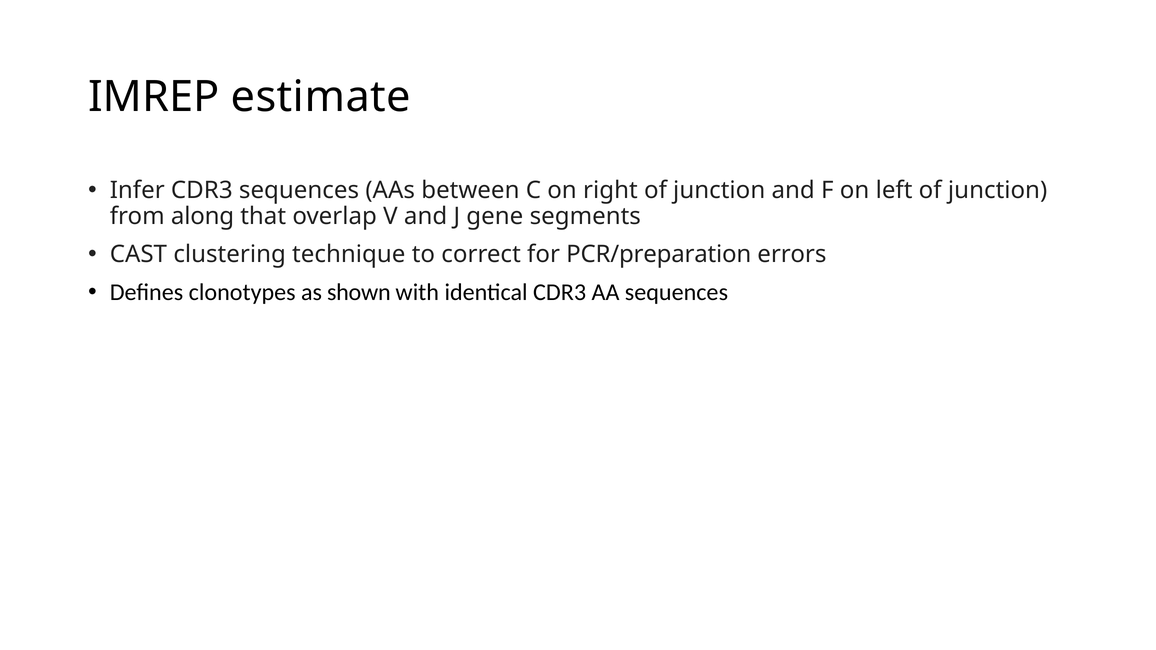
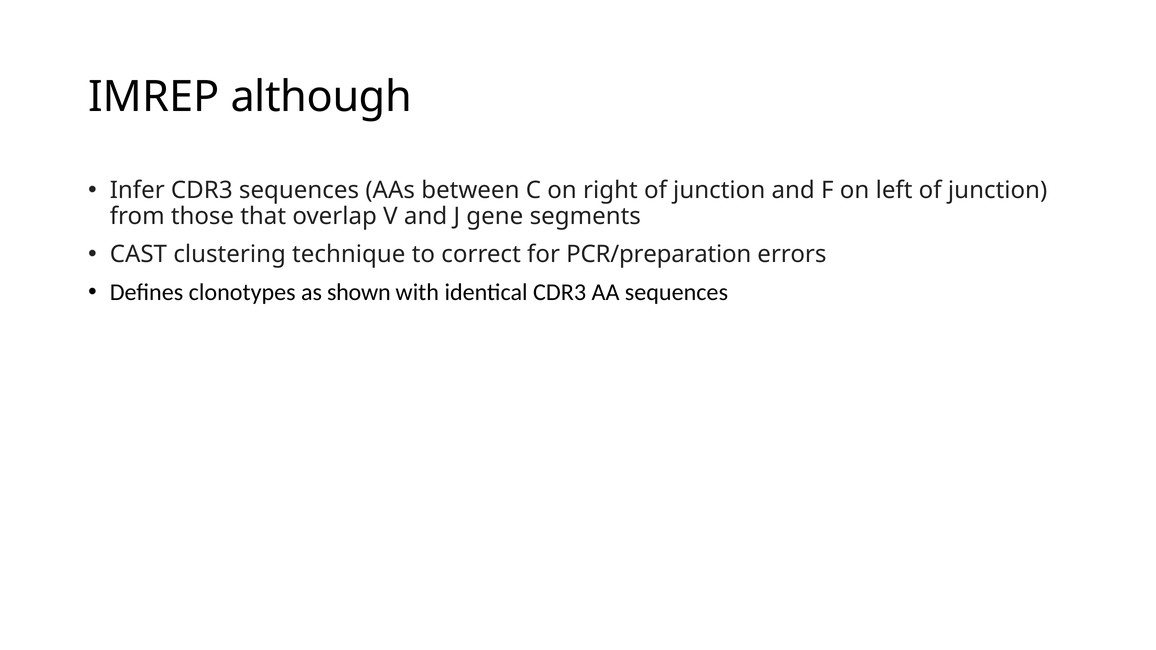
estimate: estimate -> although
along: along -> those
